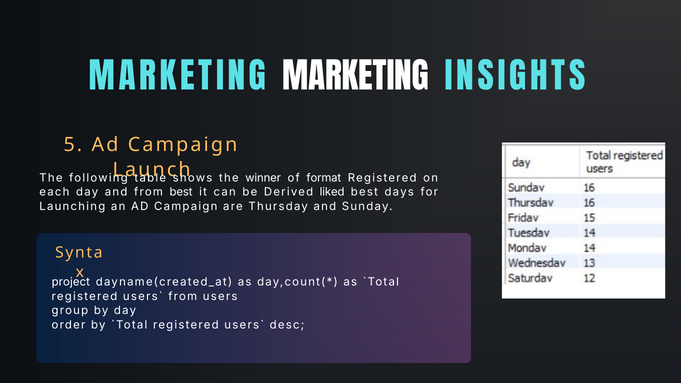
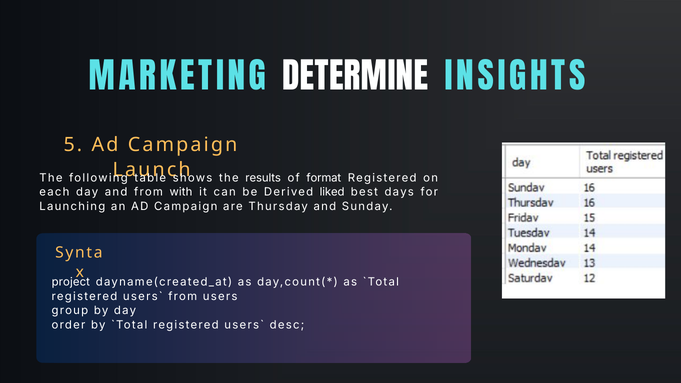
MARKETING MARKETING: MARKETING -> DETERMINE
winner: winner -> results
from best: best -> with
